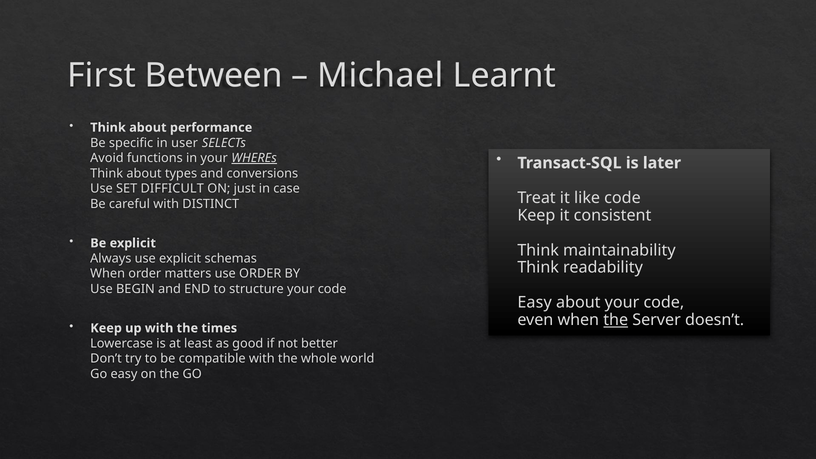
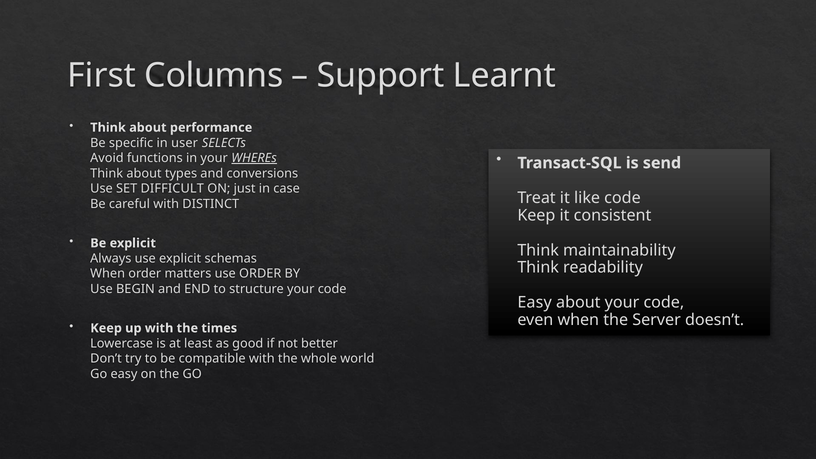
Between: Between -> Columns
Michael: Michael -> Support
later: later -> send
the at (616, 320) underline: present -> none
